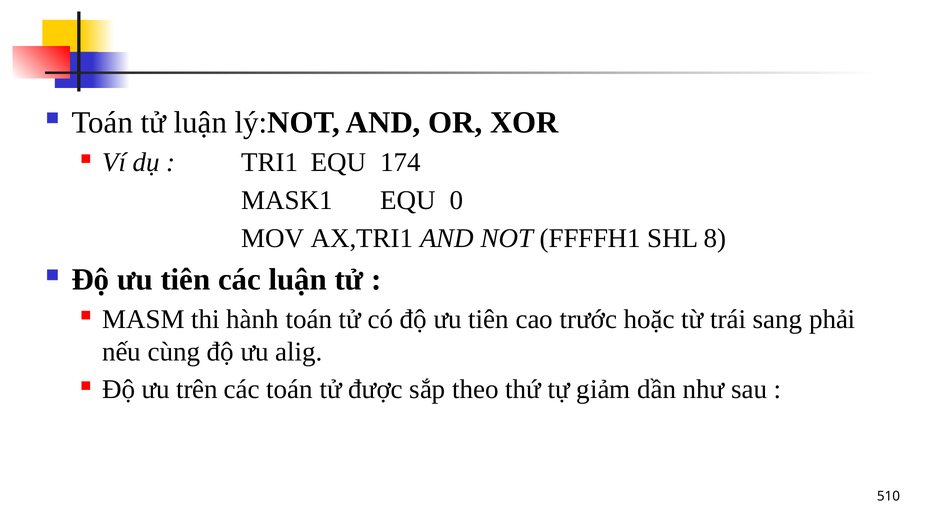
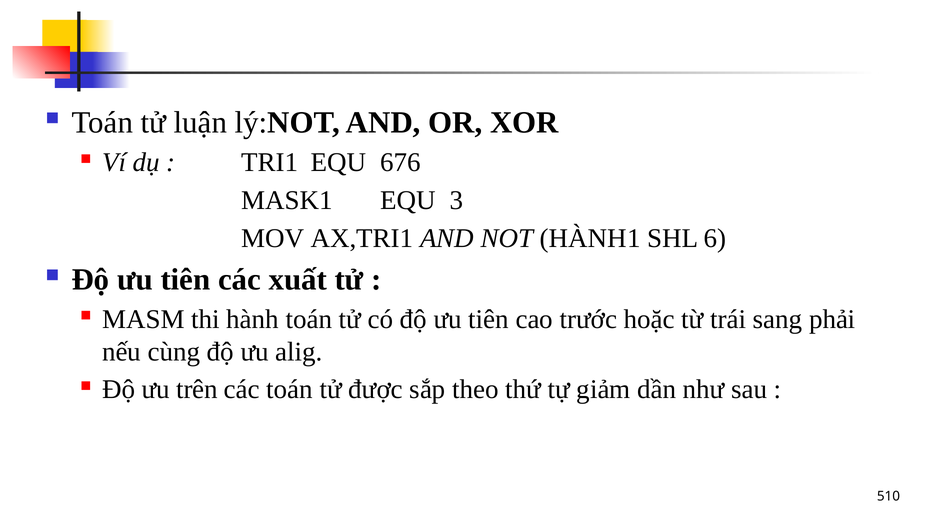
174: 174 -> 676
0: 0 -> 3
FFFFH1: FFFFH1 -> HÀNH1
8: 8 -> 6
các luận: luận -> xuất
